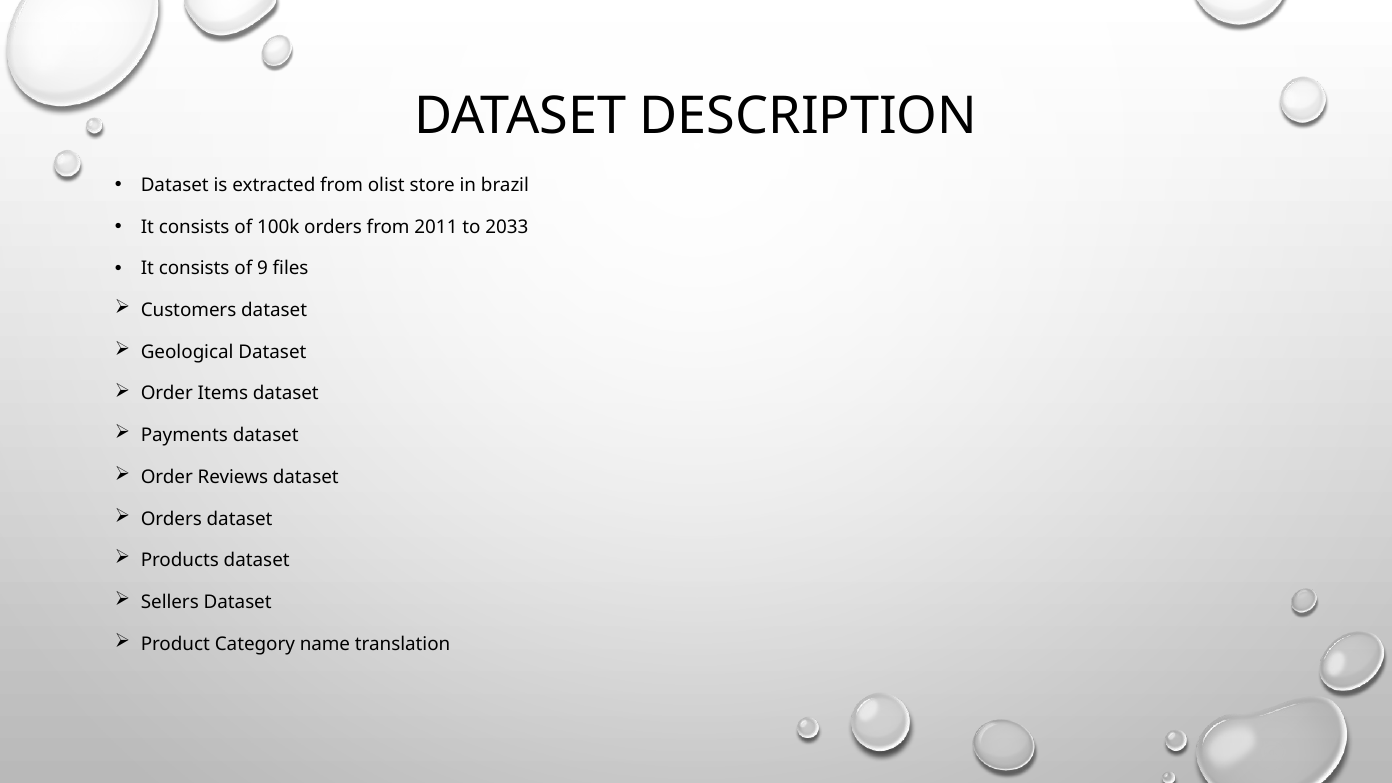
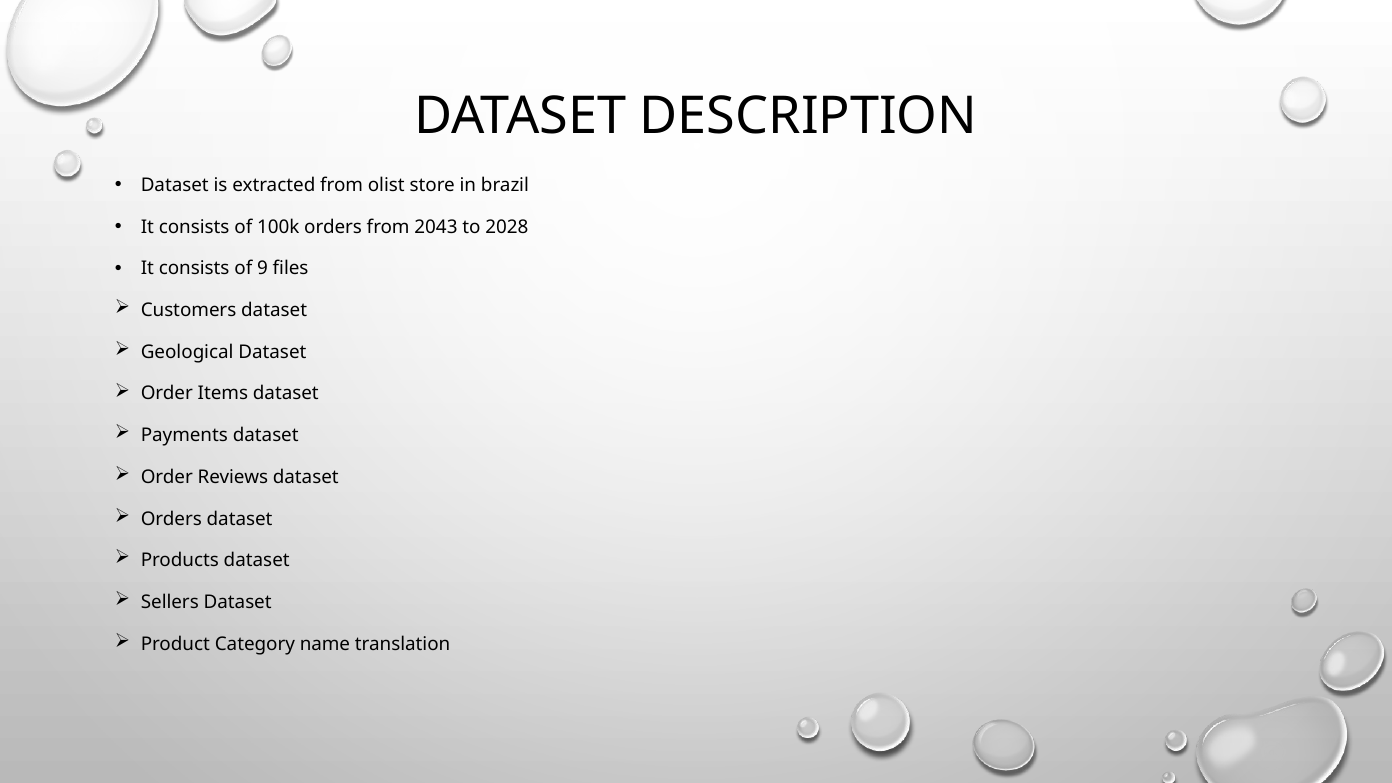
2011: 2011 -> 2043
2033: 2033 -> 2028
